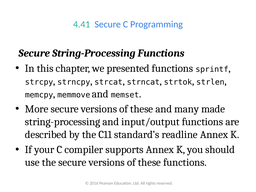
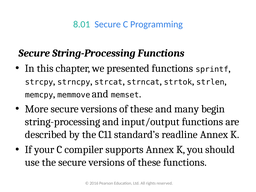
4.41: 4.41 -> 8.01
made: made -> begin
